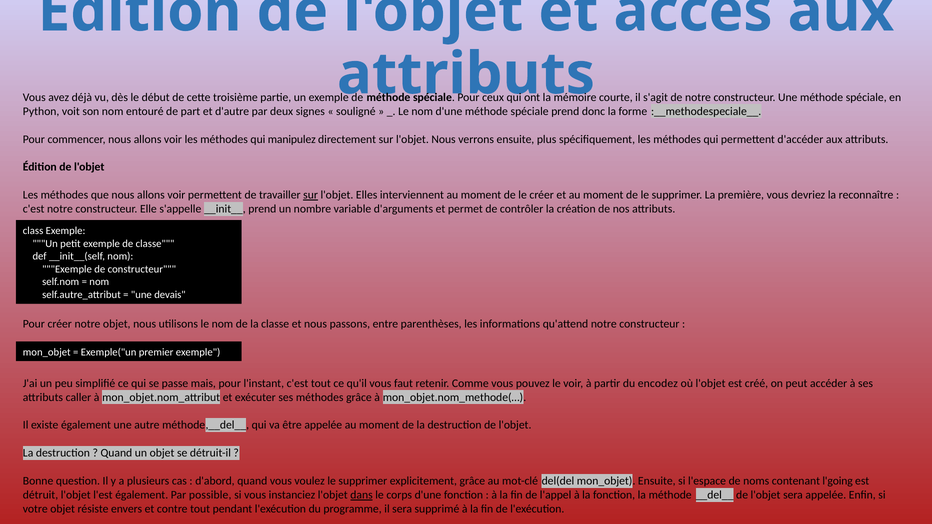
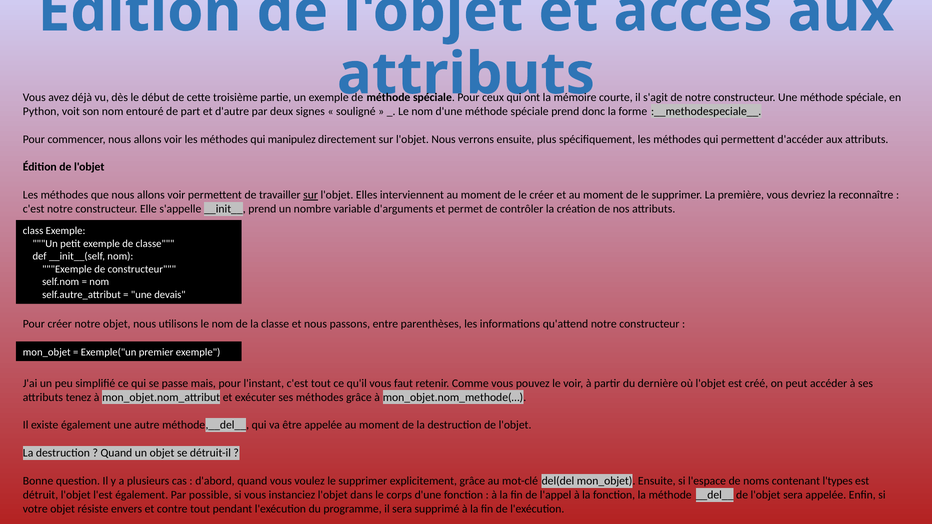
encodez: encodez -> dernière
caller: caller -> tenez
l'going: l'going -> l'types
dans underline: present -> none
